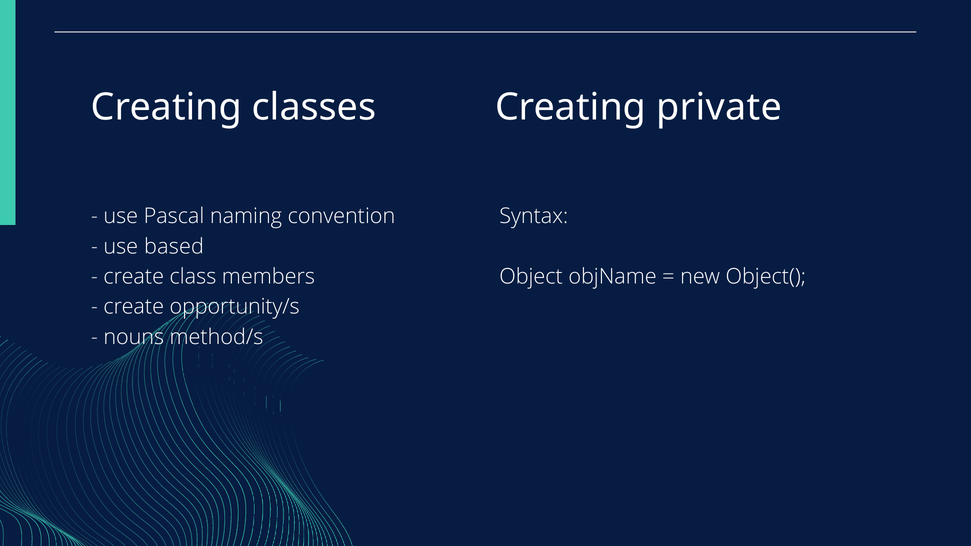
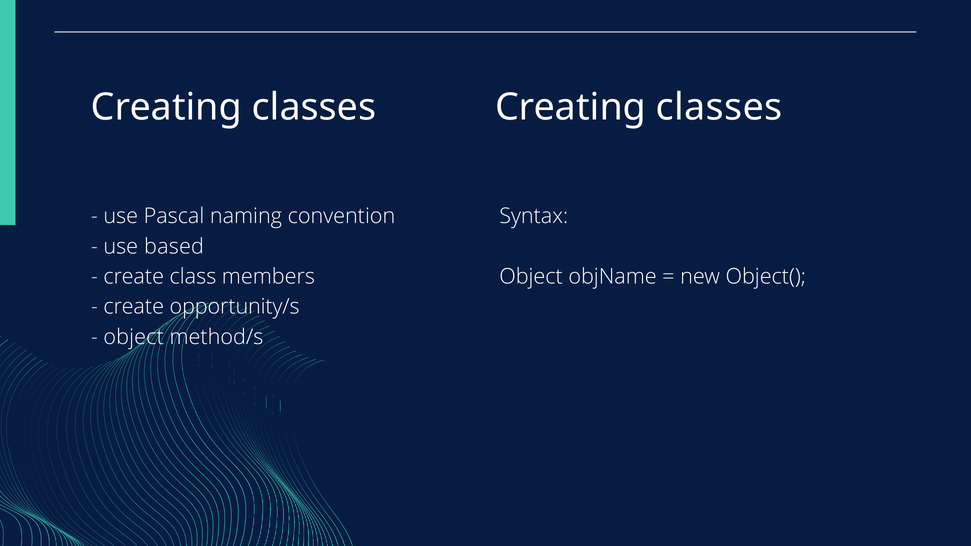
private at (719, 107): private -> classes
nouns at (134, 337): nouns -> object
